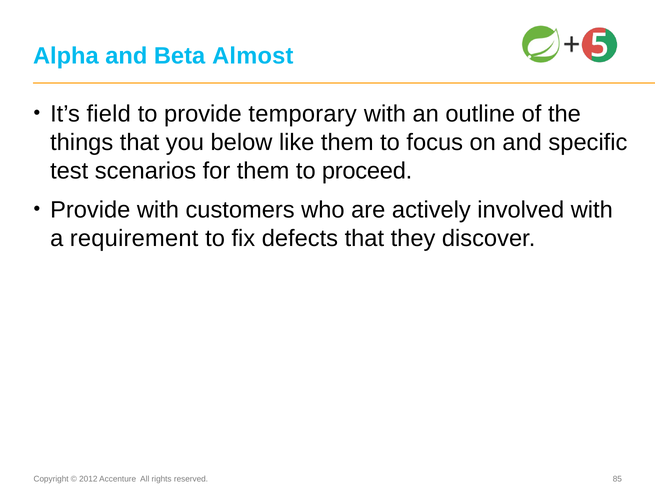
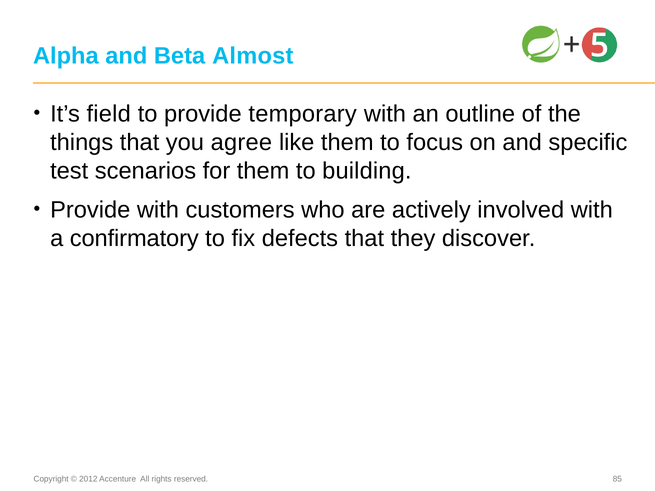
below: below -> agree
proceed: proceed -> building
requirement: requirement -> confirmatory
